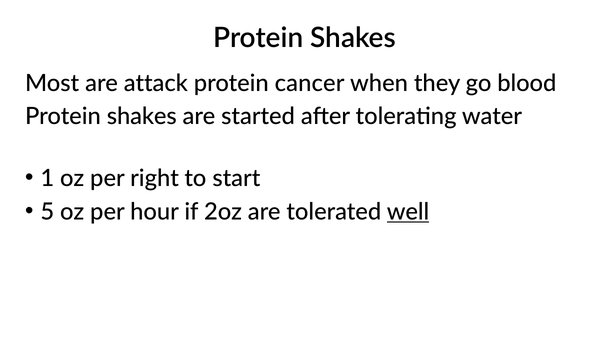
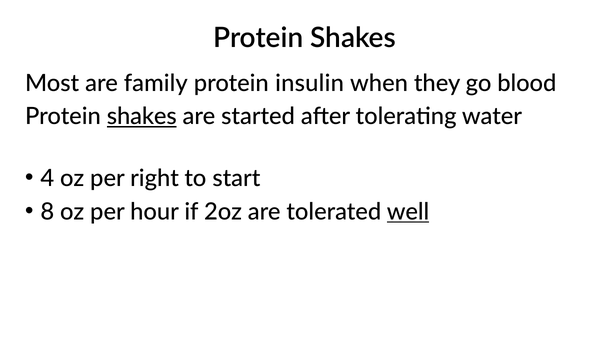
attack: attack -> family
cancer: cancer -> insulin
shakes at (142, 116) underline: none -> present
1: 1 -> 4
5: 5 -> 8
